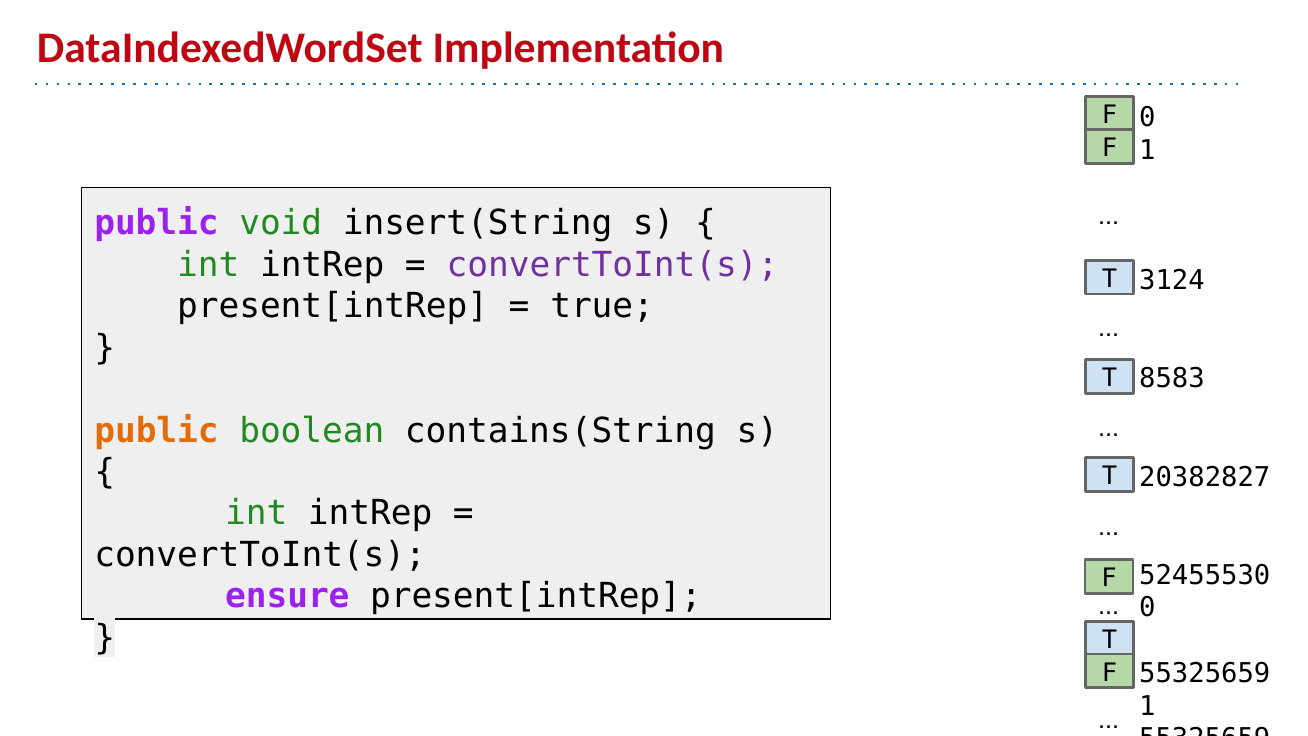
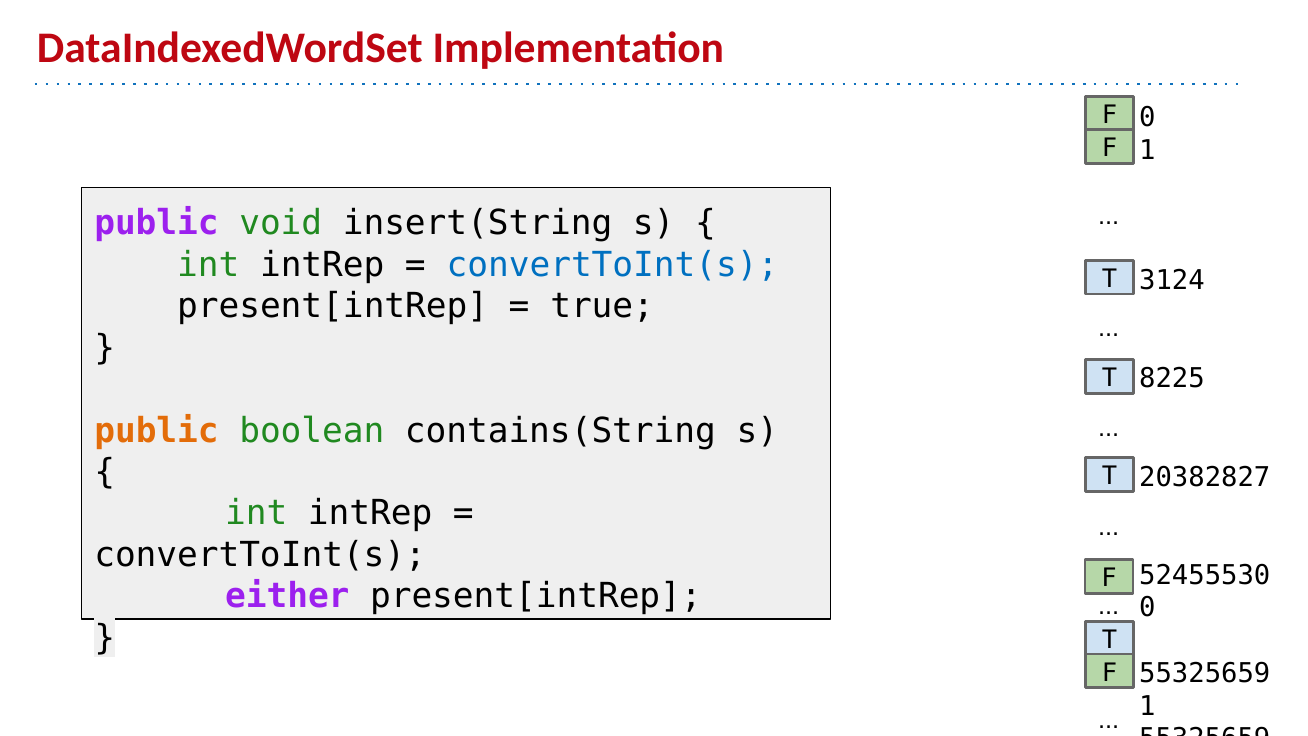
convertToInt(s at (612, 265) colour: purple -> blue
8583: 8583 -> 8225
ensure: ensure -> either
